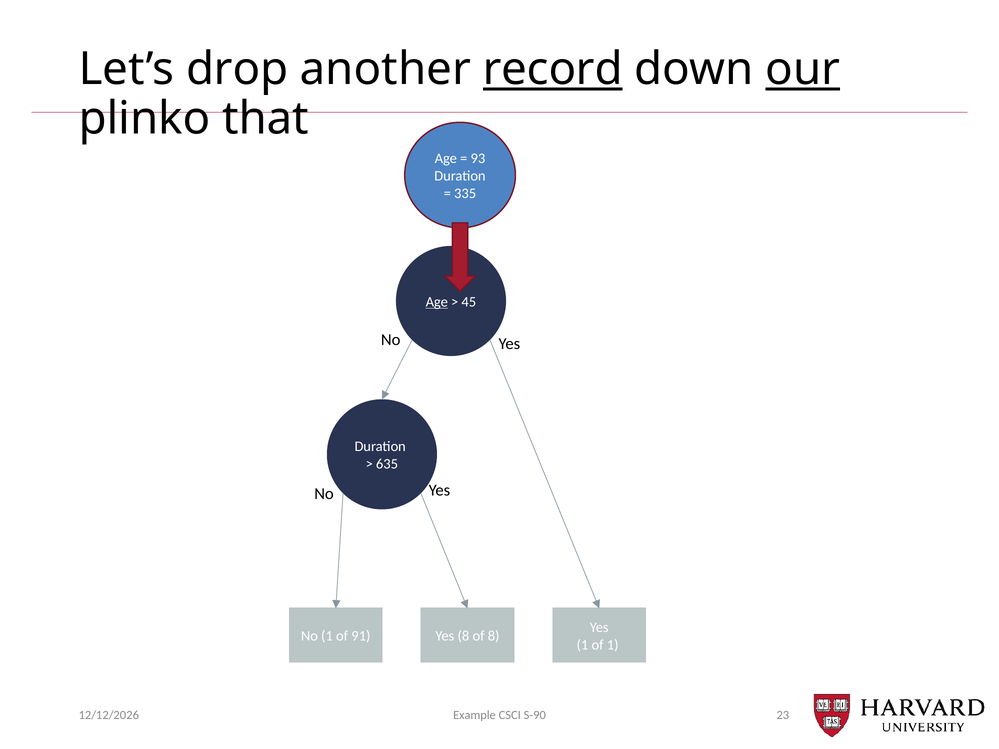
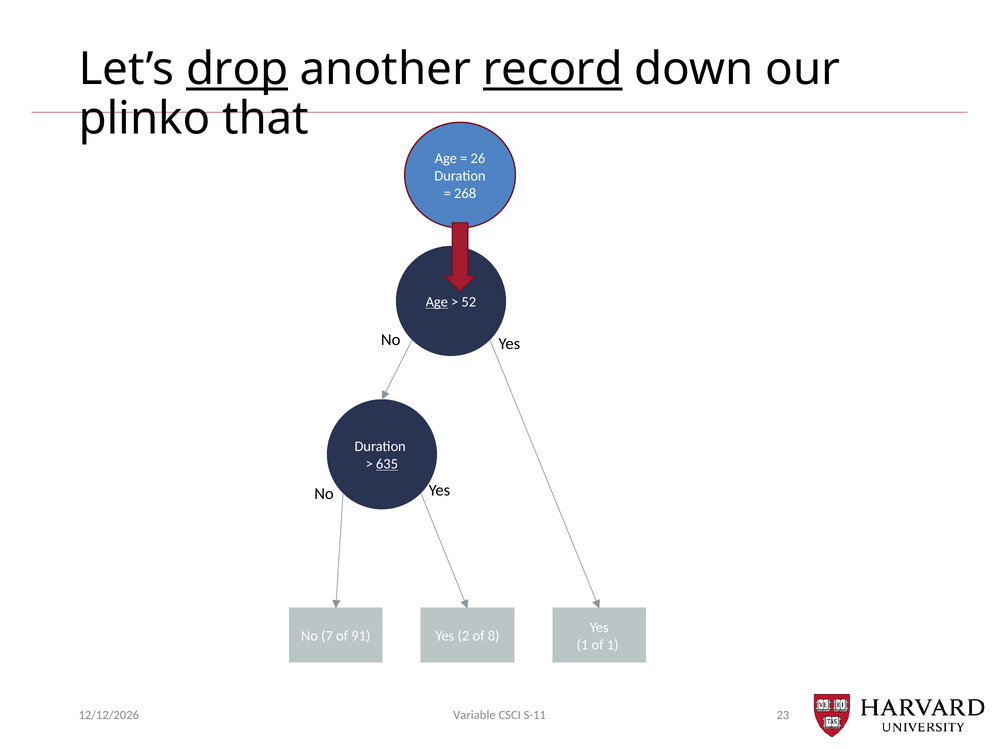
drop underline: none -> present
our underline: present -> none
93: 93 -> 26
335: 335 -> 268
45: 45 -> 52
635 underline: none -> present
No 1: 1 -> 7
Yes 8: 8 -> 2
Example: Example -> Variable
S-90: S-90 -> S-11
